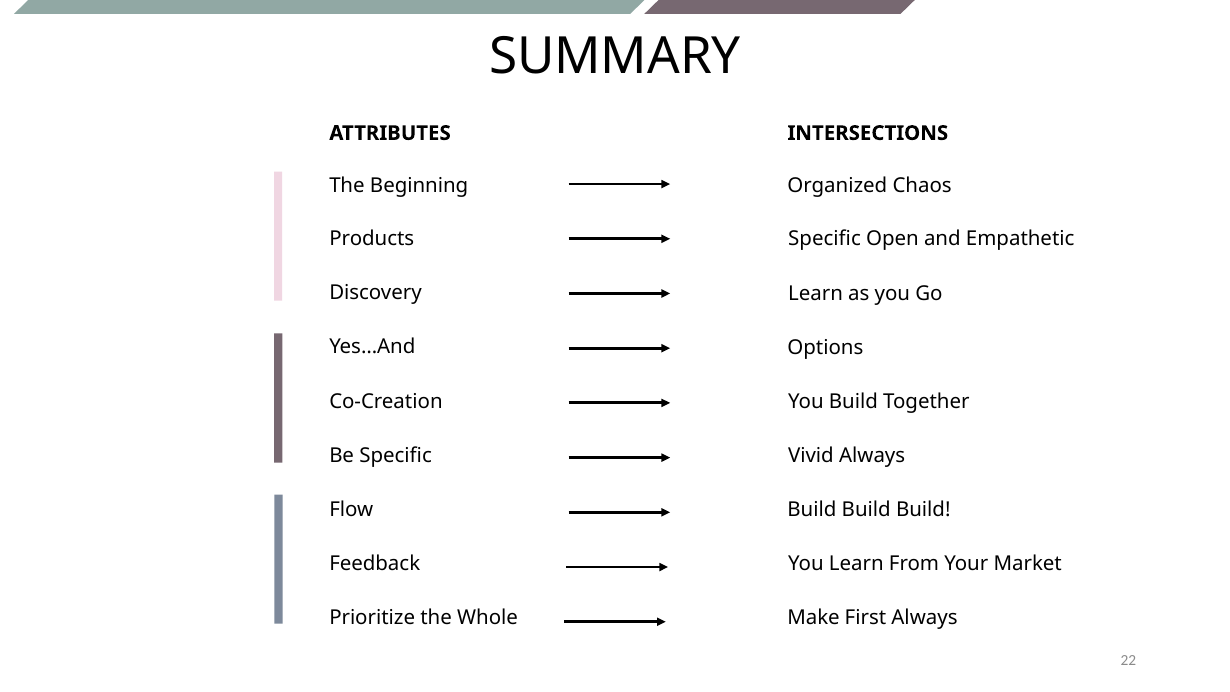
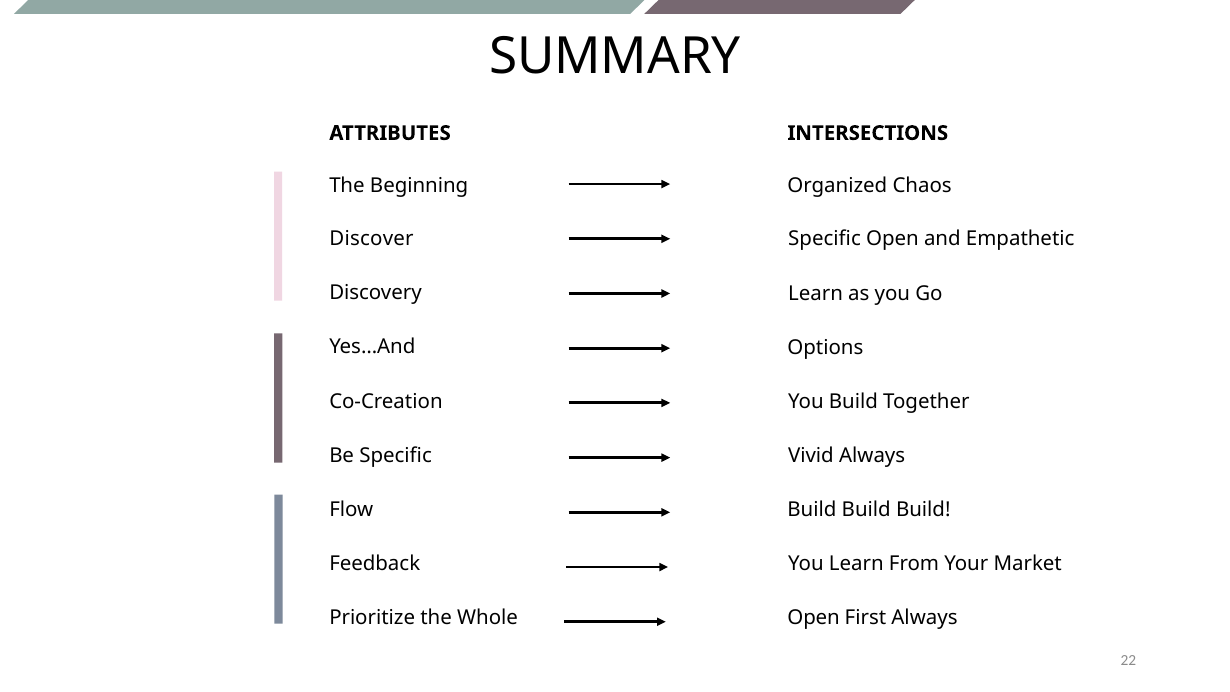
Products: Products -> Discover
Make at (814, 618): Make -> Open
